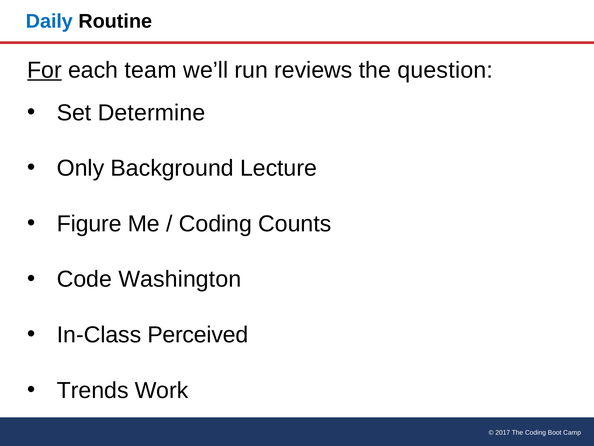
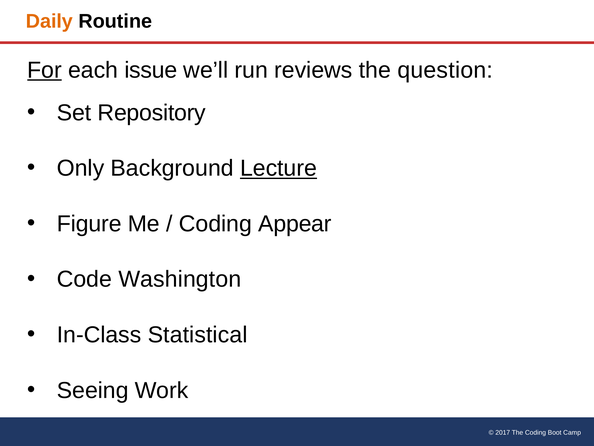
Daily colour: blue -> orange
team: team -> issue
Determine: Determine -> Repository
Lecture underline: none -> present
Counts: Counts -> Appear
Perceived: Perceived -> Statistical
Trends: Trends -> Seeing
